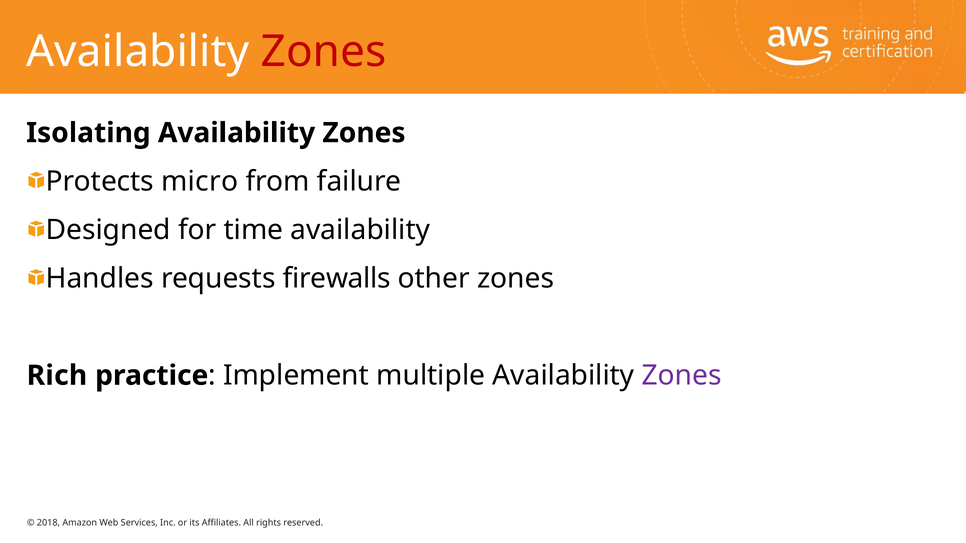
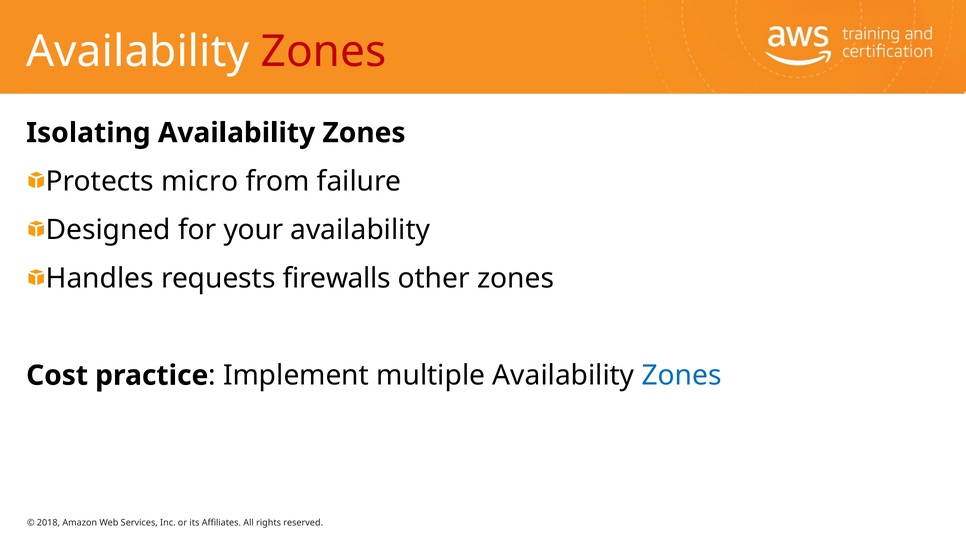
time: time -> your
Rich: Rich -> Cost
Zones at (682, 376) colour: purple -> blue
